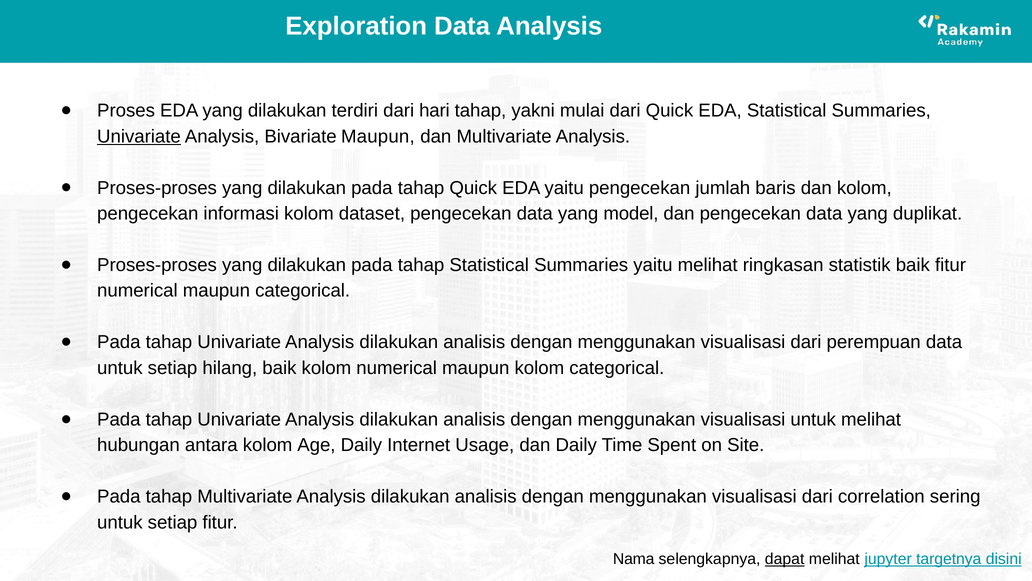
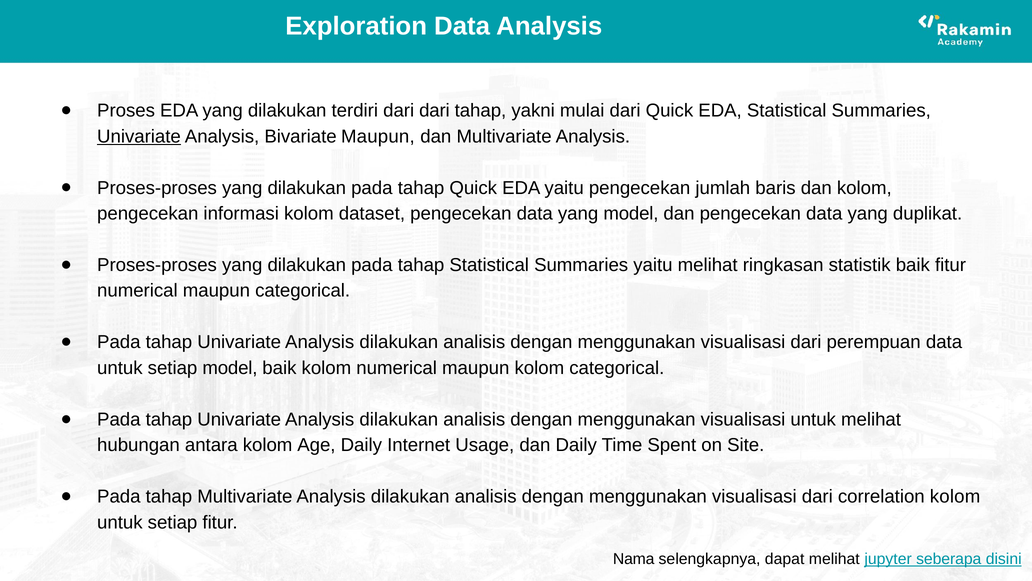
dari hari: hari -> dari
setiap hilang: hilang -> model
correlation sering: sering -> kolom
dapat underline: present -> none
targetnya: targetnya -> seberapa
